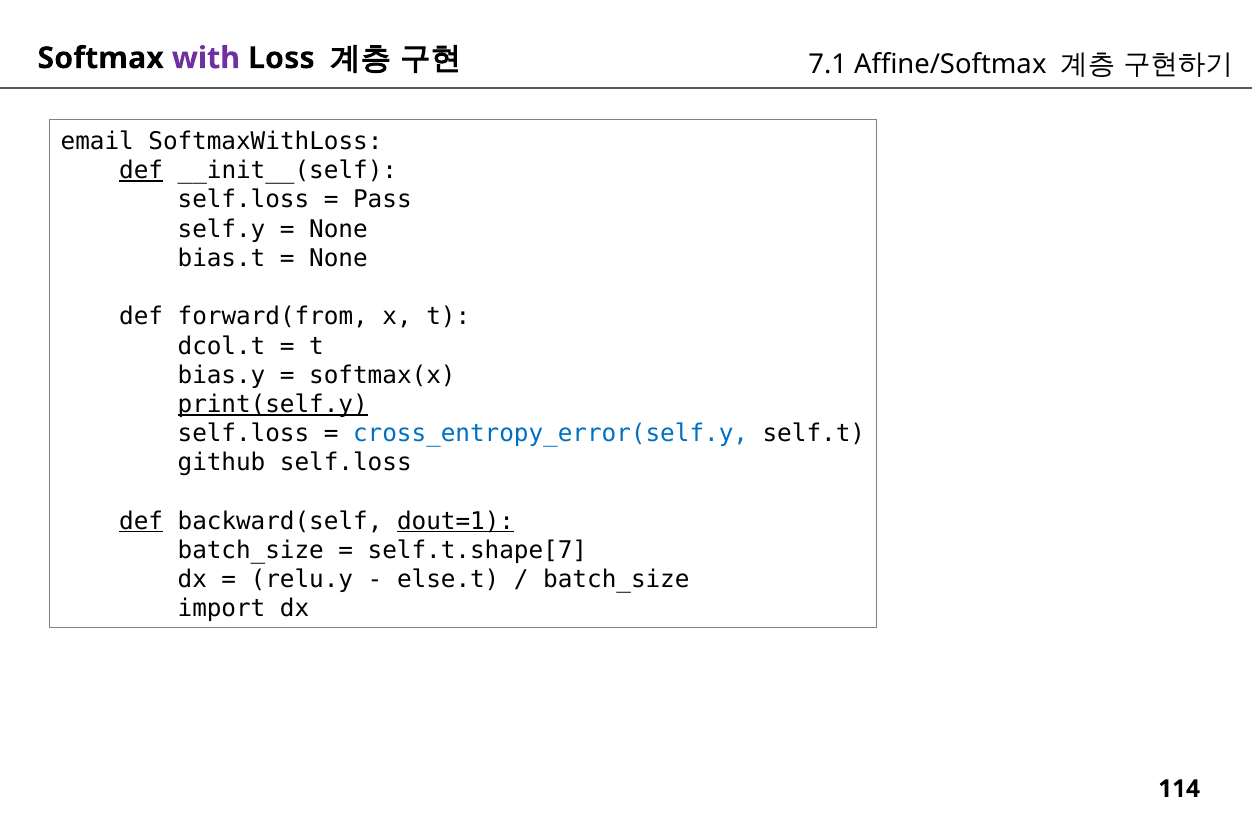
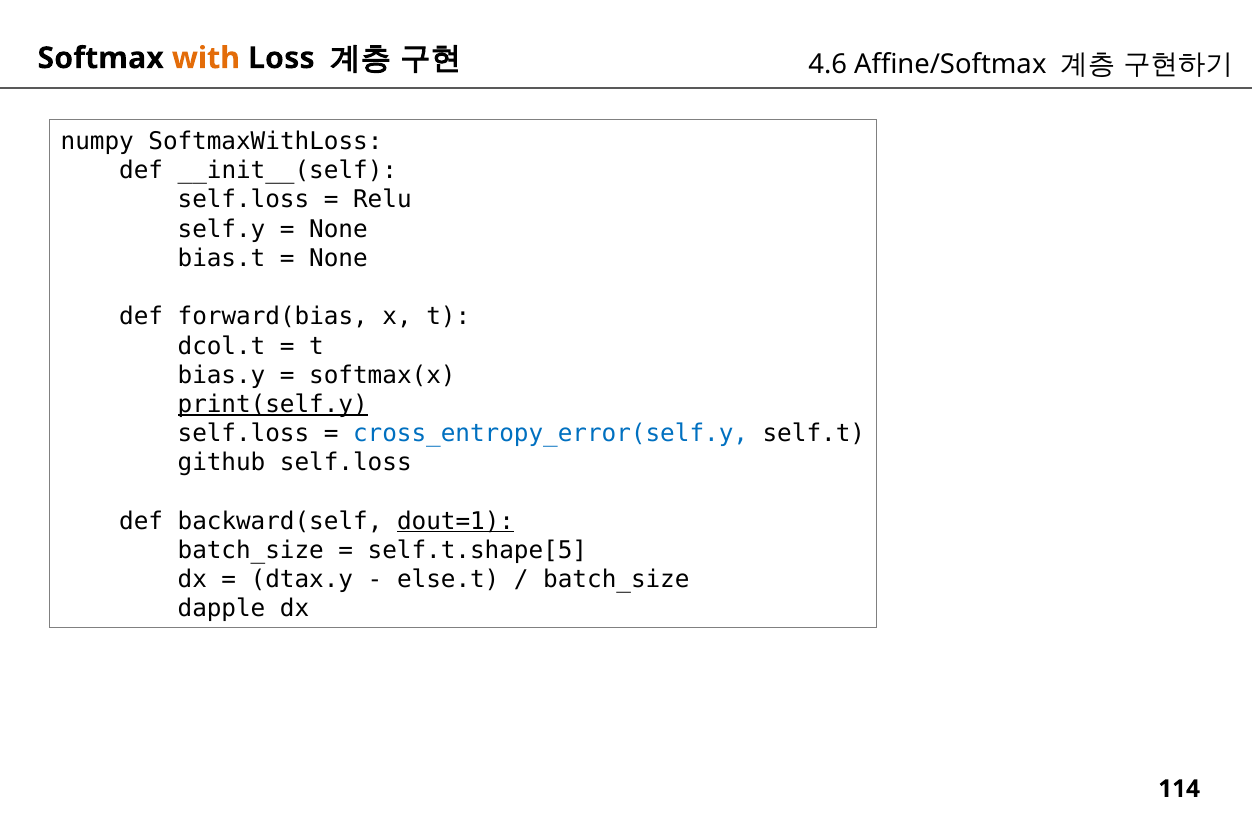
with colour: purple -> orange
7.1: 7.1 -> 4.6
email: email -> numpy
def at (141, 171) underline: present -> none
Pass: Pass -> Relu
forward(from: forward(from -> forward(bias
def at (141, 522) underline: present -> none
self.t.shape[7: self.t.shape[7 -> self.t.shape[5
relu.y: relu.y -> dtax.y
import: import -> dapple
